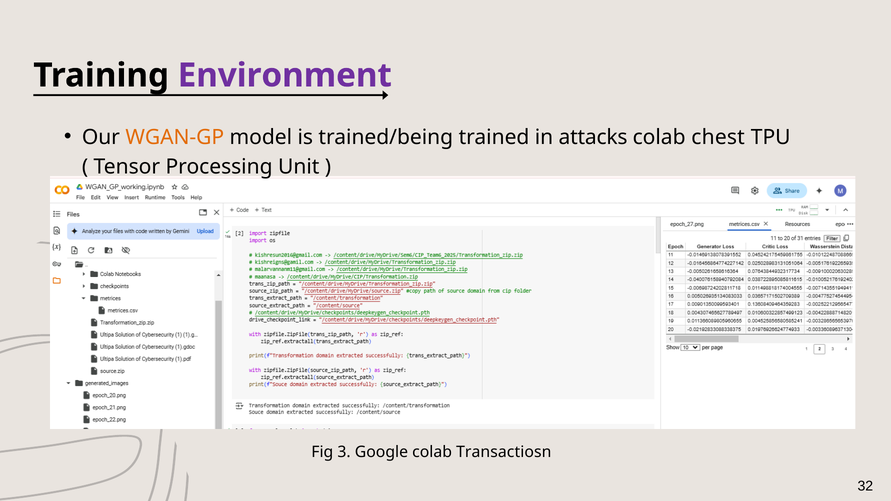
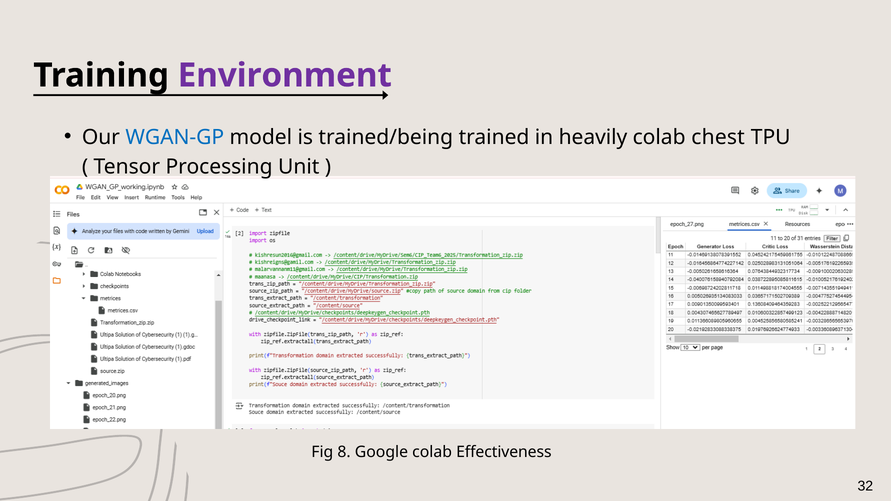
WGAN-GP colour: orange -> blue
attacks: attacks -> heavily
3: 3 -> 8
Transactiosn: Transactiosn -> Effectiveness
